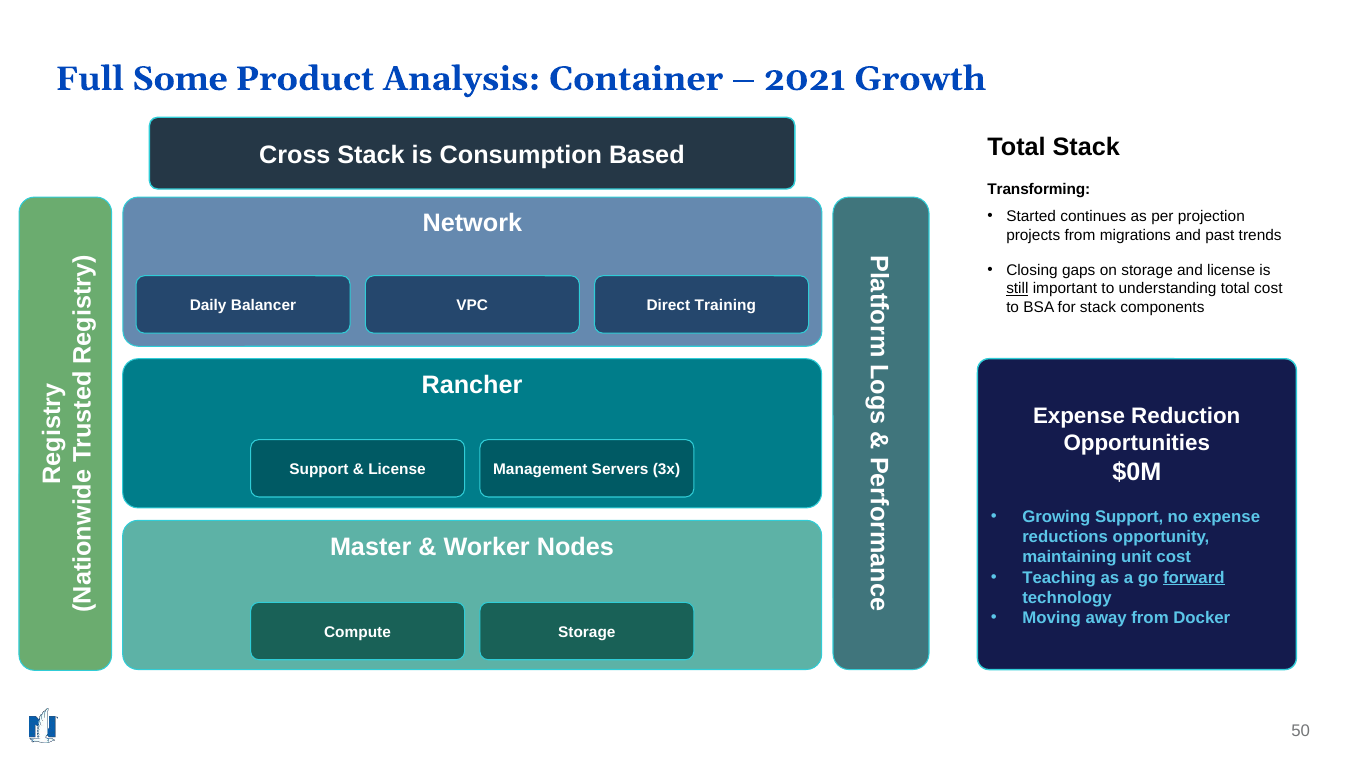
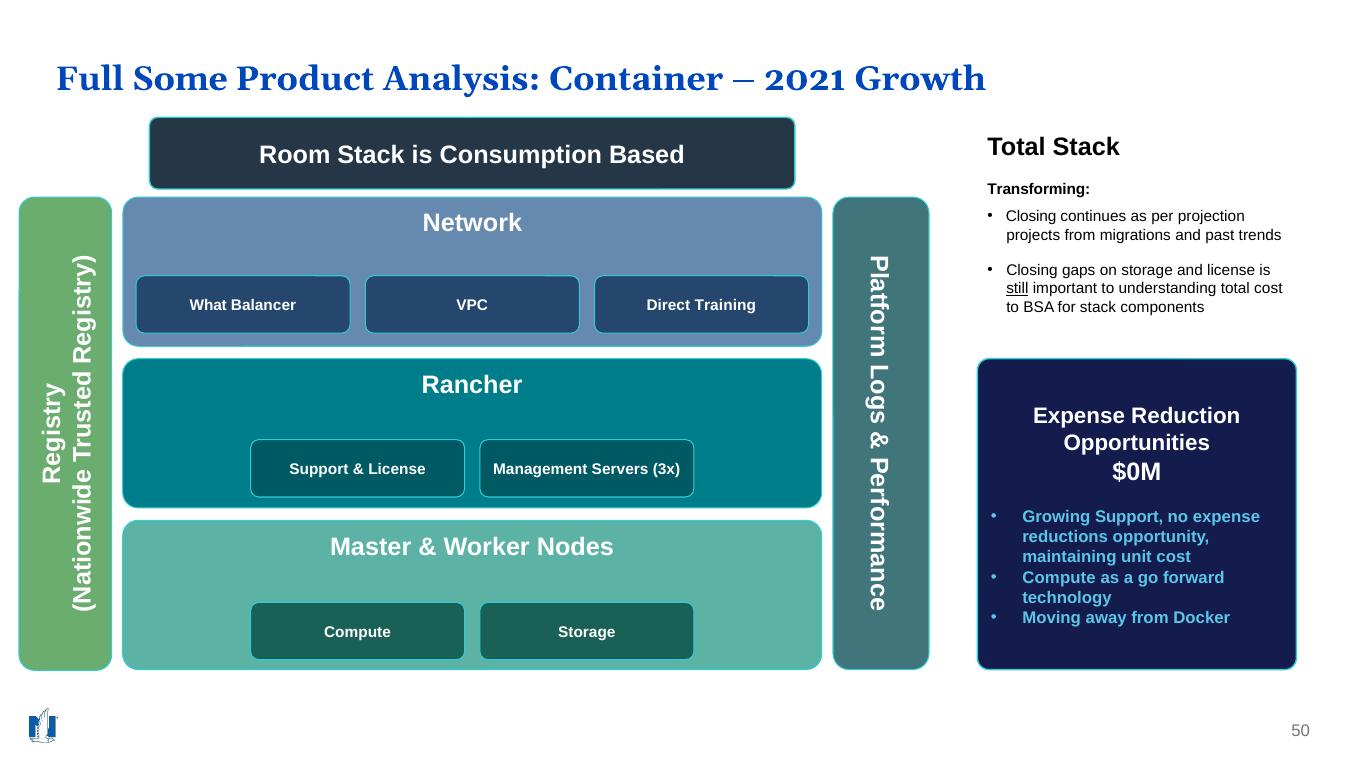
Cross: Cross -> Room
Started at (1031, 216): Started -> Closing
Daily: Daily -> What
Teaching at (1059, 577): Teaching -> Compute
forward underline: present -> none
